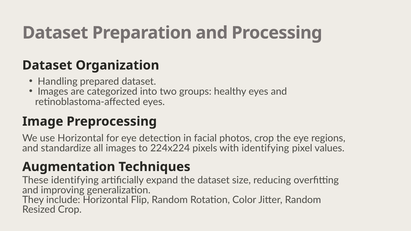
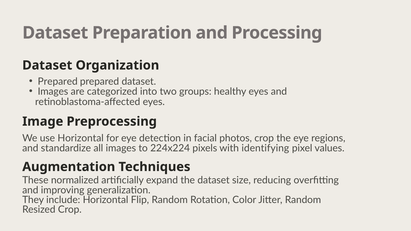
Handling at (58, 81): Handling -> Prepared
These identifying: identifying -> normalized
